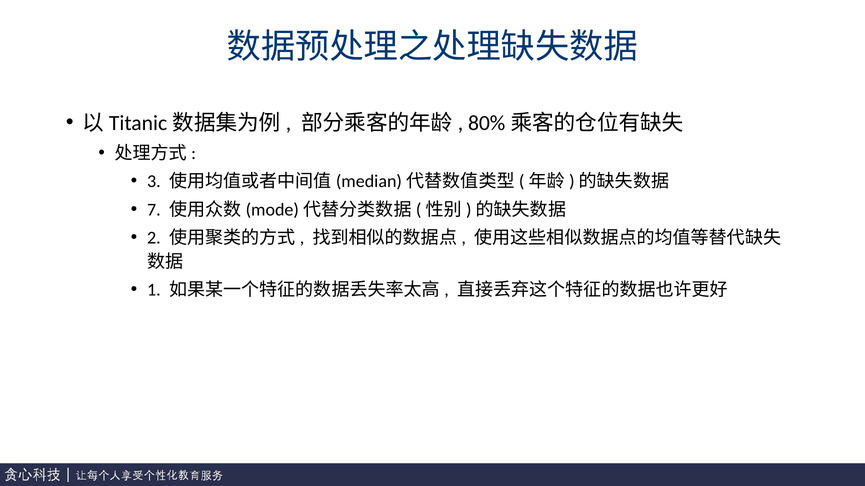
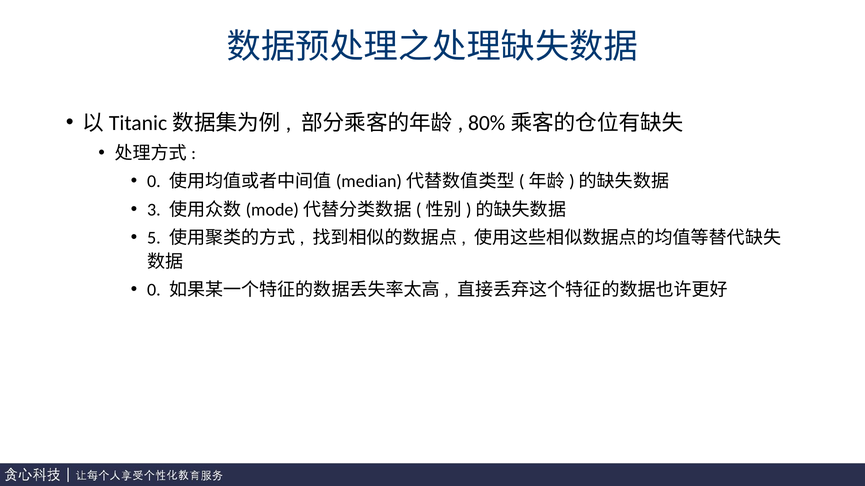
3 at (154, 182): 3 -> 0
7: 7 -> 3
2: 2 -> 5
1 at (154, 290): 1 -> 0
